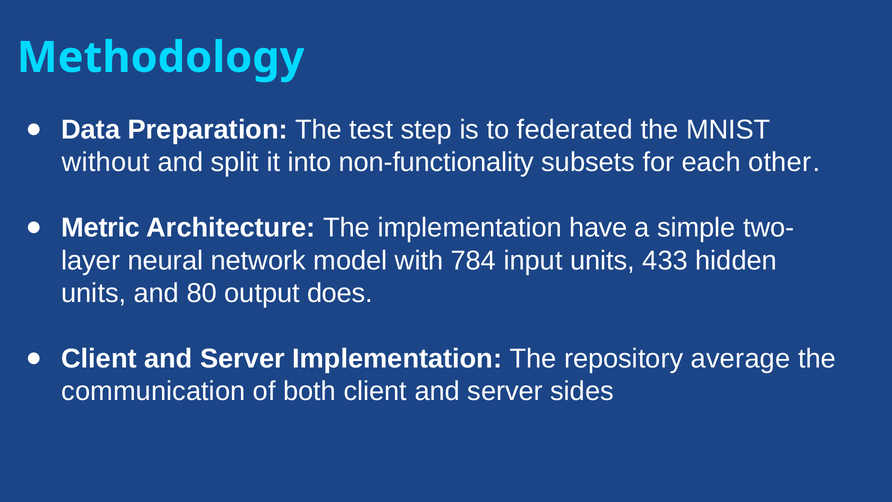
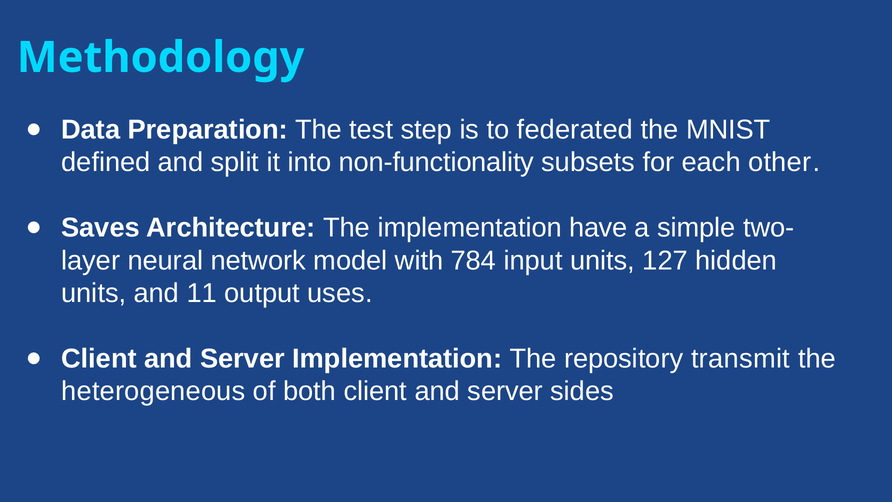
without: without -> defined
Metric: Metric -> Saves
433: 433 -> 127
80: 80 -> 11
does: does -> uses
average: average -> transmit
communication: communication -> heterogeneous
